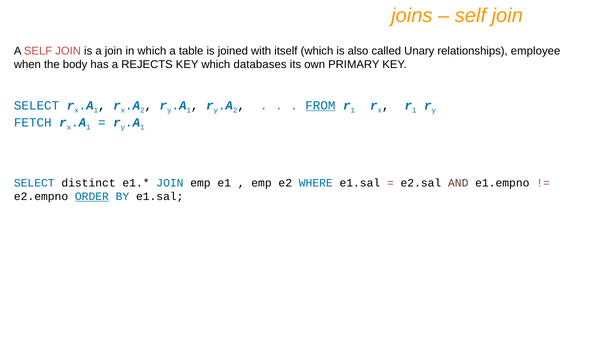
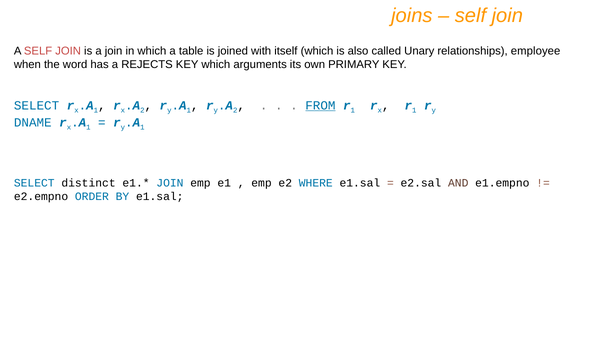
body: body -> word
databases: databases -> arguments
FETCH: FETCH -> DNAME
ORDER underline: present -> none
